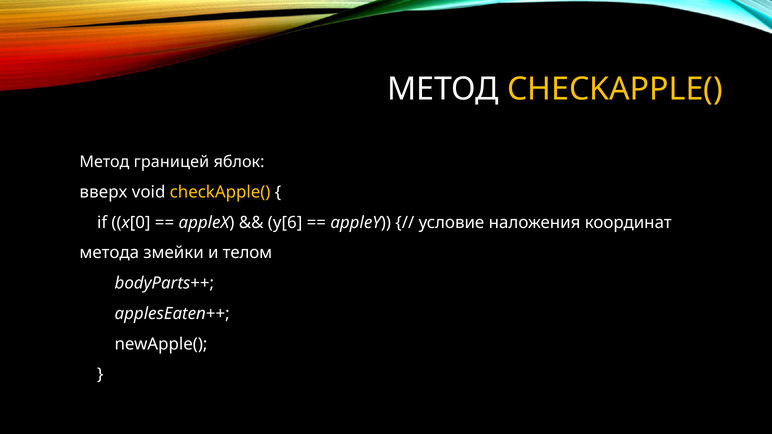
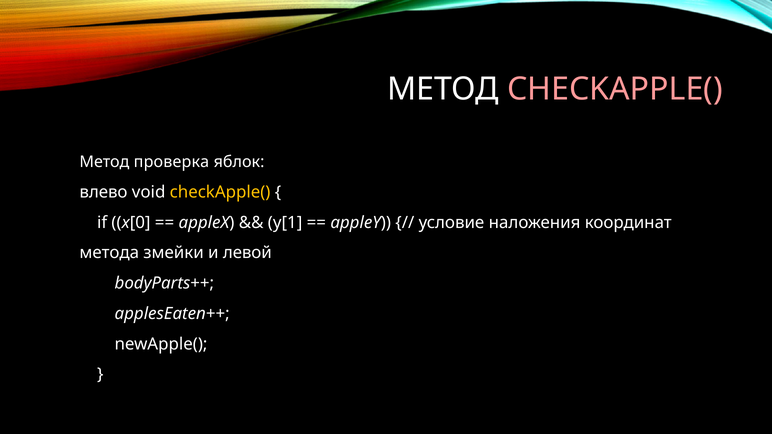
CHECKAPPLE( at (615, 89) colour: yellow -> pink
границей: границей -> проверка
вверх: вверх -> влево
y[6: y[6 -> y[1
телом: телом -> левой
